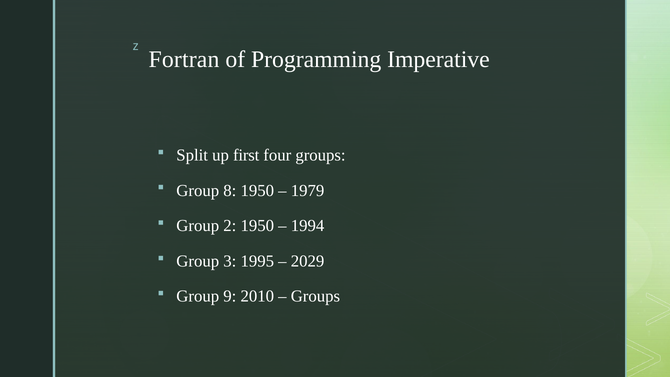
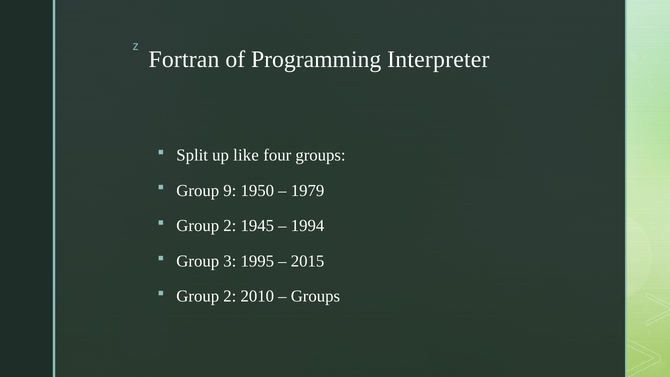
Imperative: Imperative -> Interpreter
first: first -> like
8: 8 -> 9
2 1950: 1950 -> 1945
2029: 2029 -> 2015
9 at (230, 296): 9 -> 2
